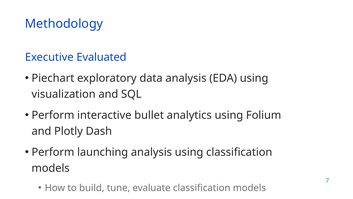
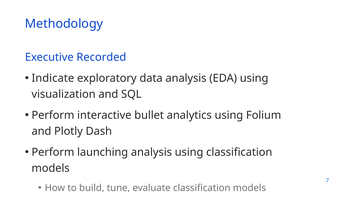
Evaluated: Evaluated -> Recorded
Piechart: Piechart -> Indicate
